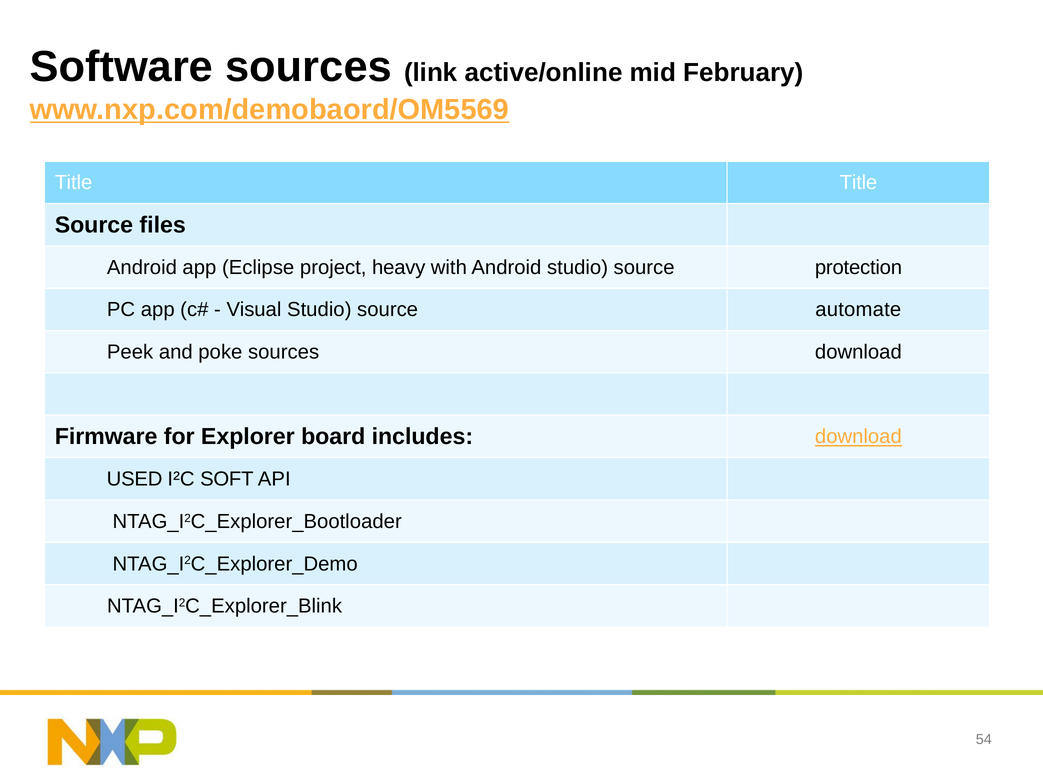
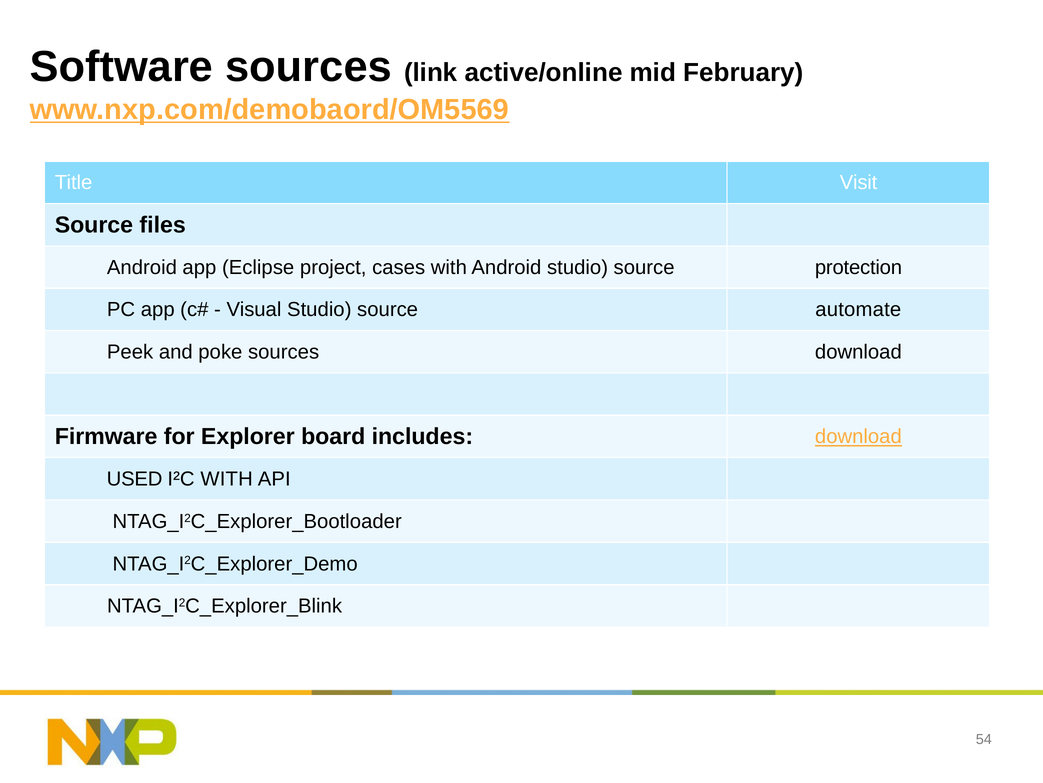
Title Title: Title -> Visit
heavy: heavy -> cases
I²C SOFT: SOFT -> WITH
